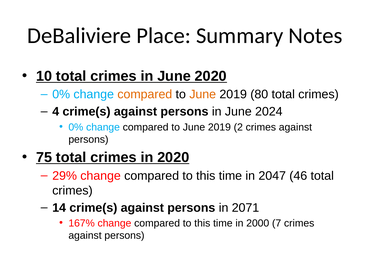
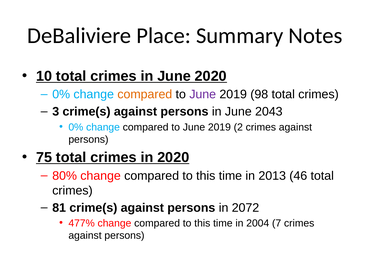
June at (203, 95) colour: orange -> purple
80: 80 -> 98
4: 4 -> 3
2024: 2024 -> 2043
29%: 29% -> 80%
2047: 2047 -> 2013
14: 14 -> 81
2071: 2071 -> 2072
167%: 167% -> 477%
2000: 2000 -> 2004
